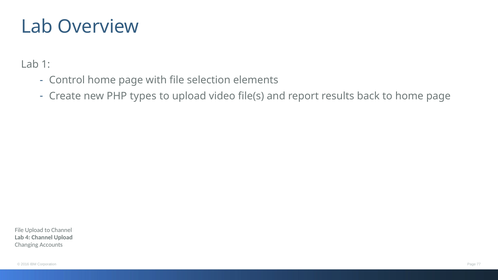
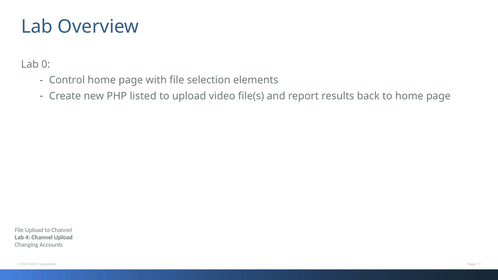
1: 1 -> 0
types: types -> listed
